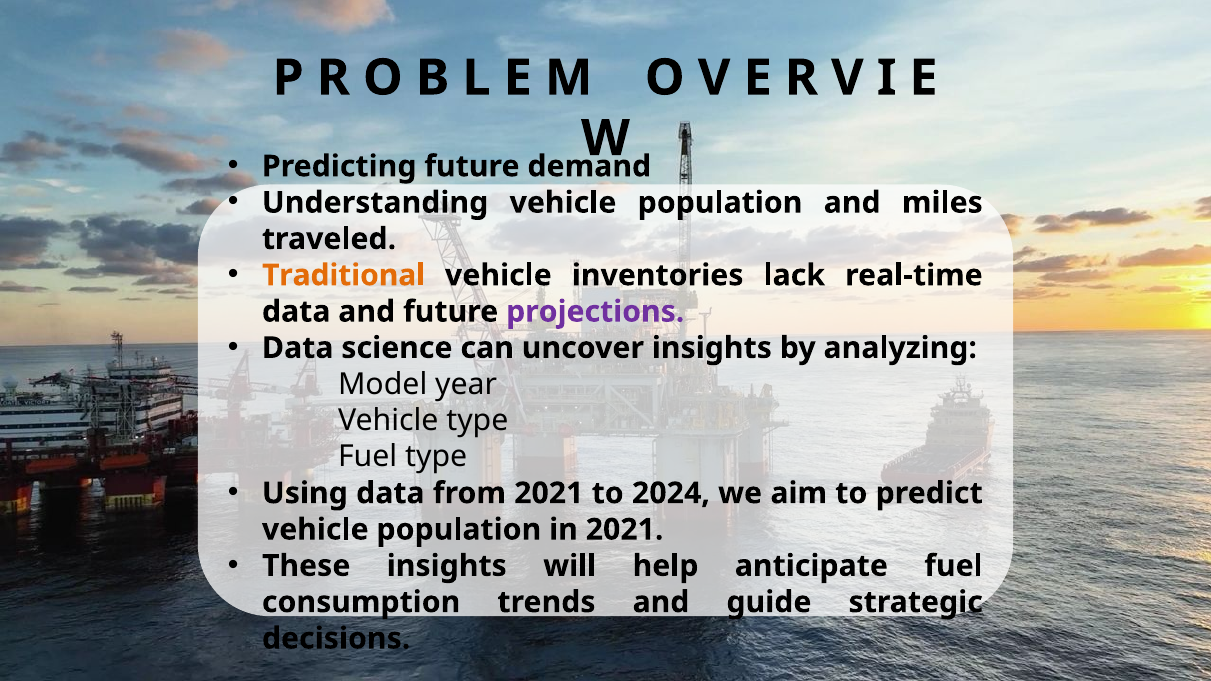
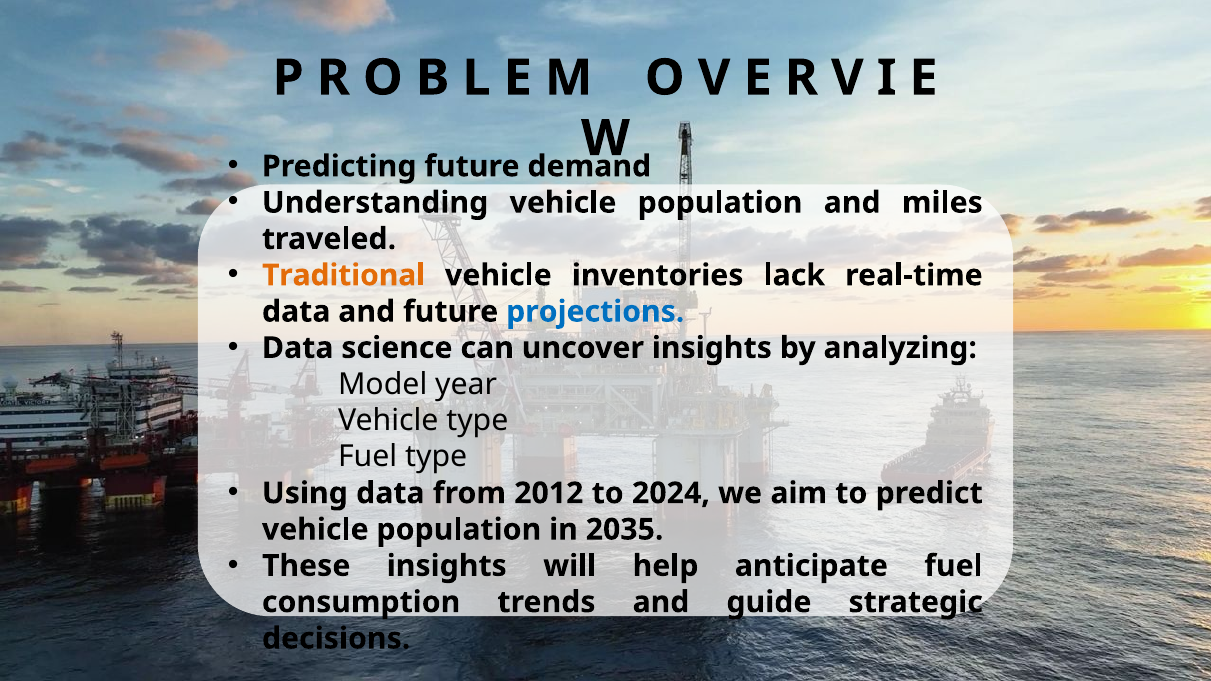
projections colour: purple -> blue
from 2021: 2021 -> 2012
in 2021: 2021 -> 2035
